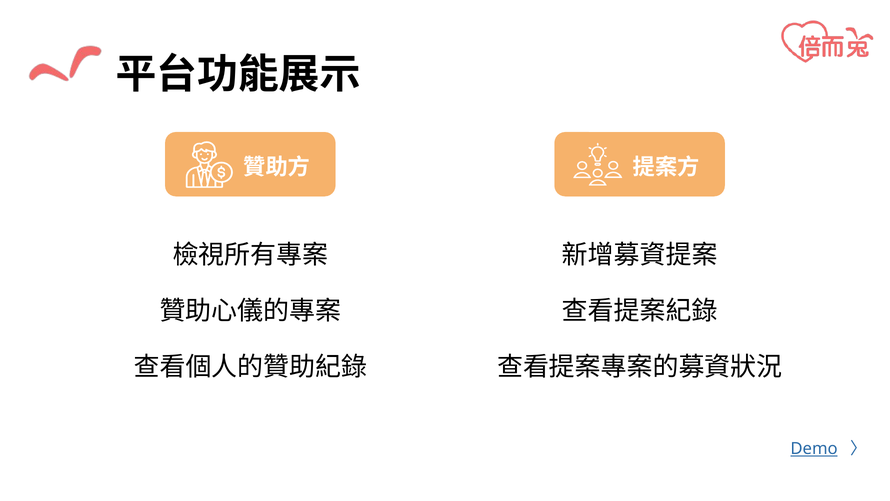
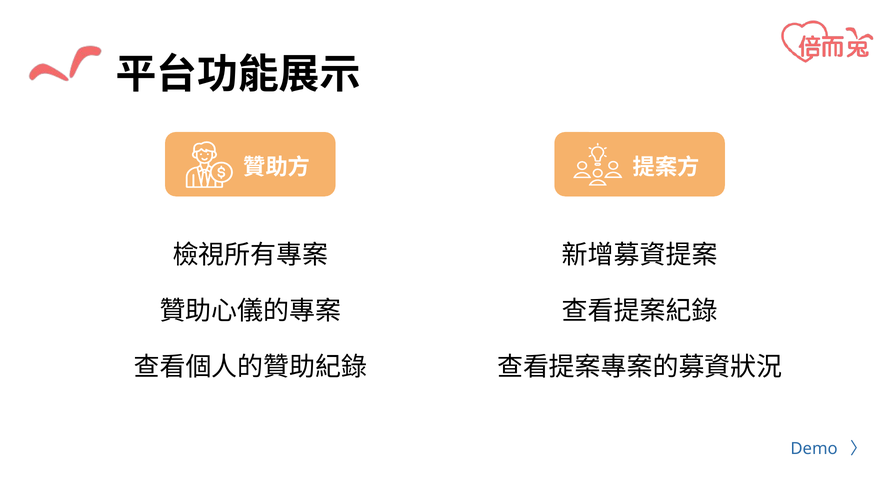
Demo underline: present -> none
